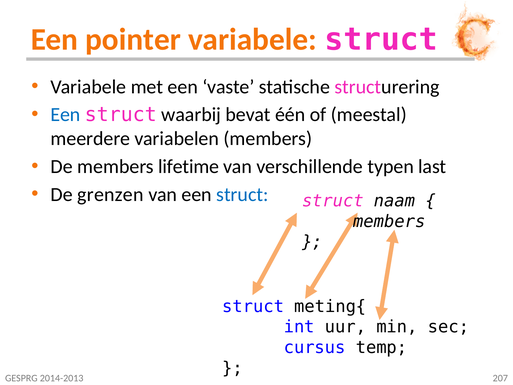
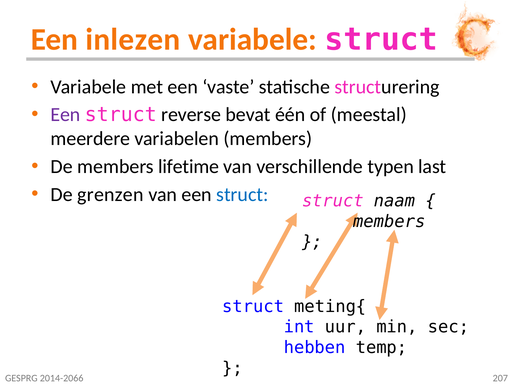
pointer: pointer -> inlezen
Een at (66, 115) colour: blue -> purple
waarbij: waarbij -> reverse
cursus: cursus -> hebben
2014-2013: 2014-2013 -> 2014-2066
